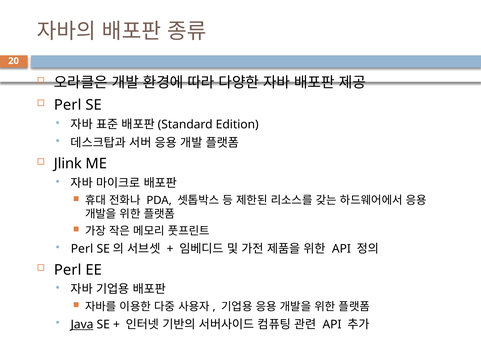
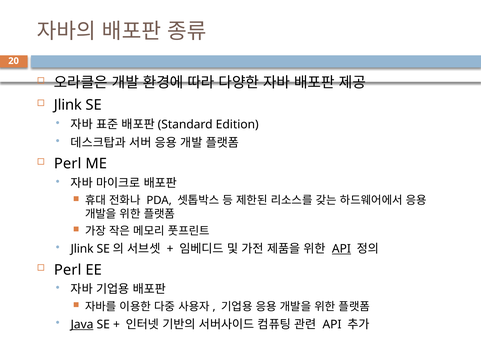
Perl at (68, 105): Perl -> Jlink
Jlink at (68, 164): Jlink -> Perl
Perl at (82, 249): Perl -> Jlink
API at (341, 249) underline: none -> present
